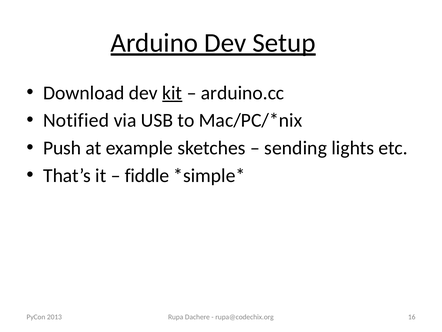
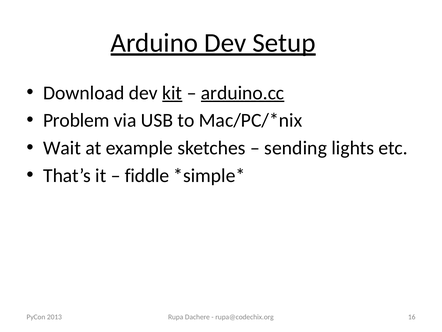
arduino.cc underline: none -> present
Notified: Notified -> Problem
Push: Push -> Wait
